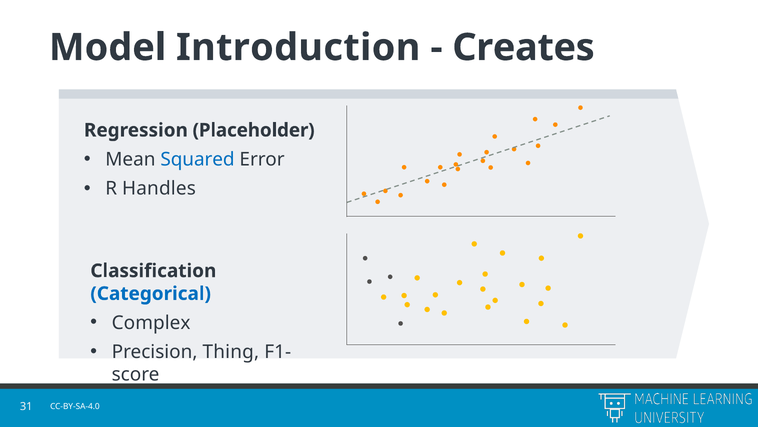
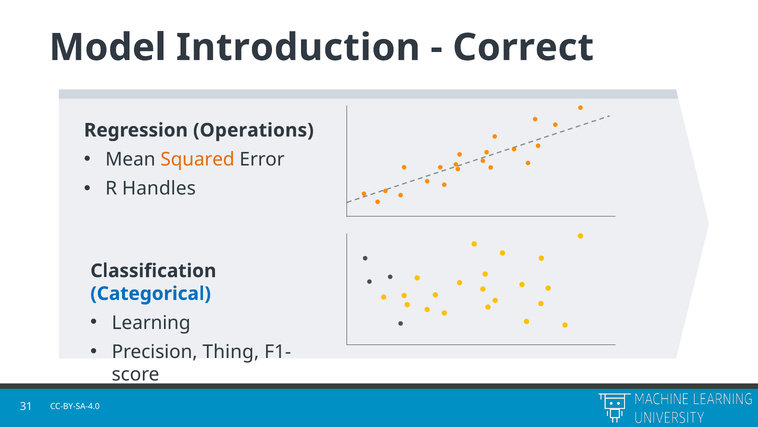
Creates: Creates -> Correct
Placeholder: Placeholder -> Operations
Squared colour: blue -> orange
Complex: Complex -> Learning
